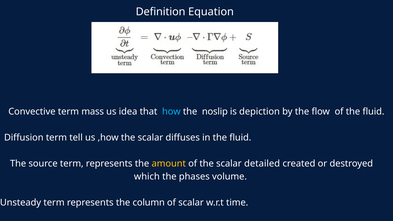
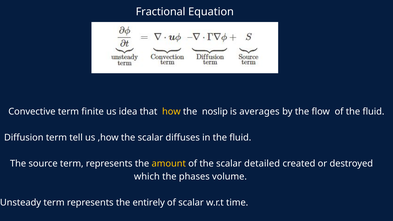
Definition: Definition -> Fractional
mass: mass -> finite
how colour: light blue -> yellow
depiction: depiction -> averages
column: column -> entirely
